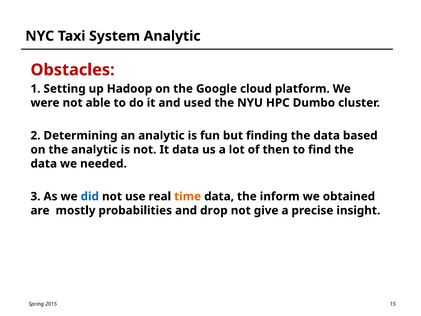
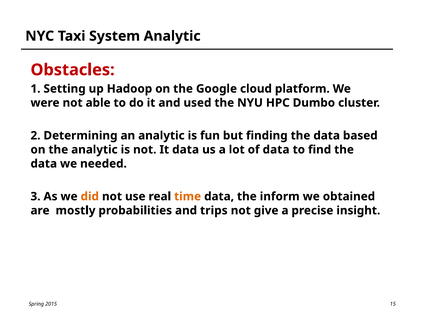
of then: then -> data
did colour: blue -> orange
drop: drop -> trips
